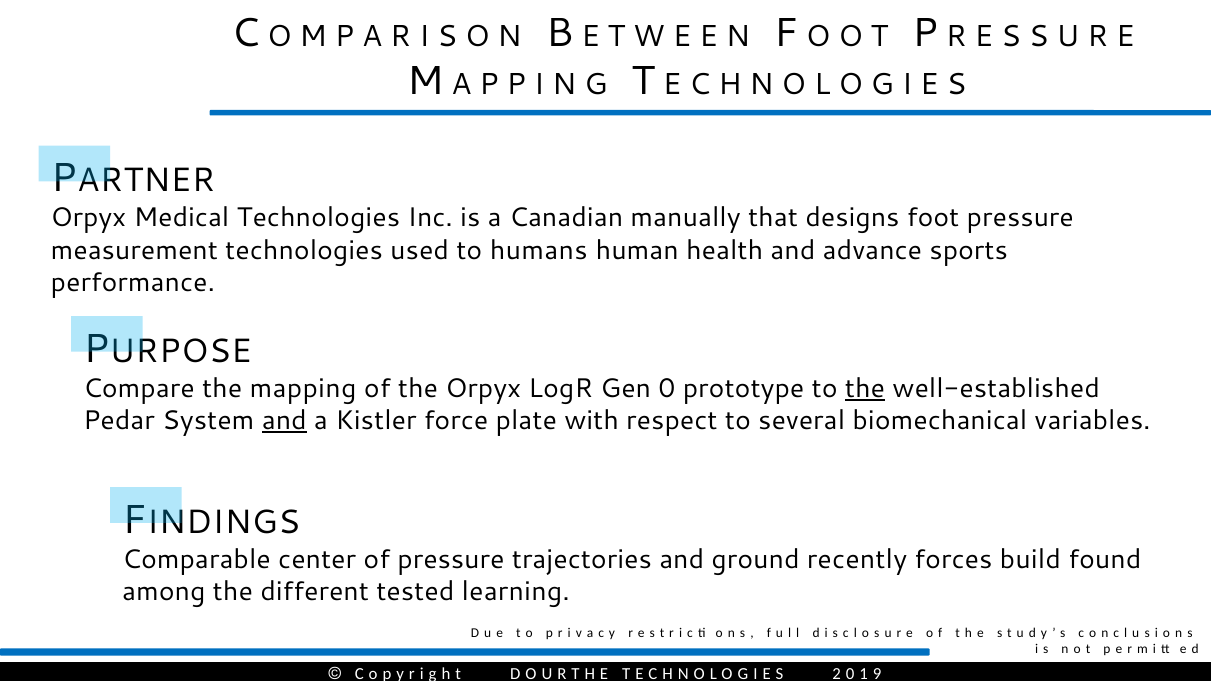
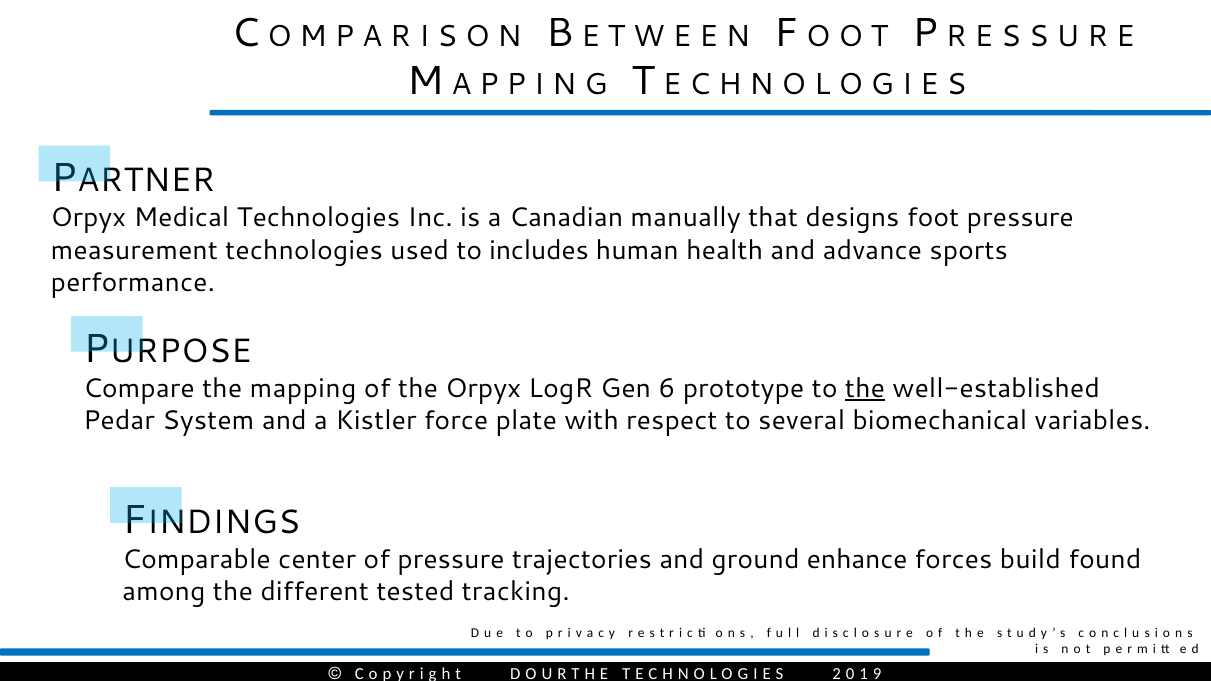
humans: humans -> includes
Gen 0: 0 -> 6
and at (284, 421) underline: present -> none
recently: recently -> enhance
learning: learning -> tracking
